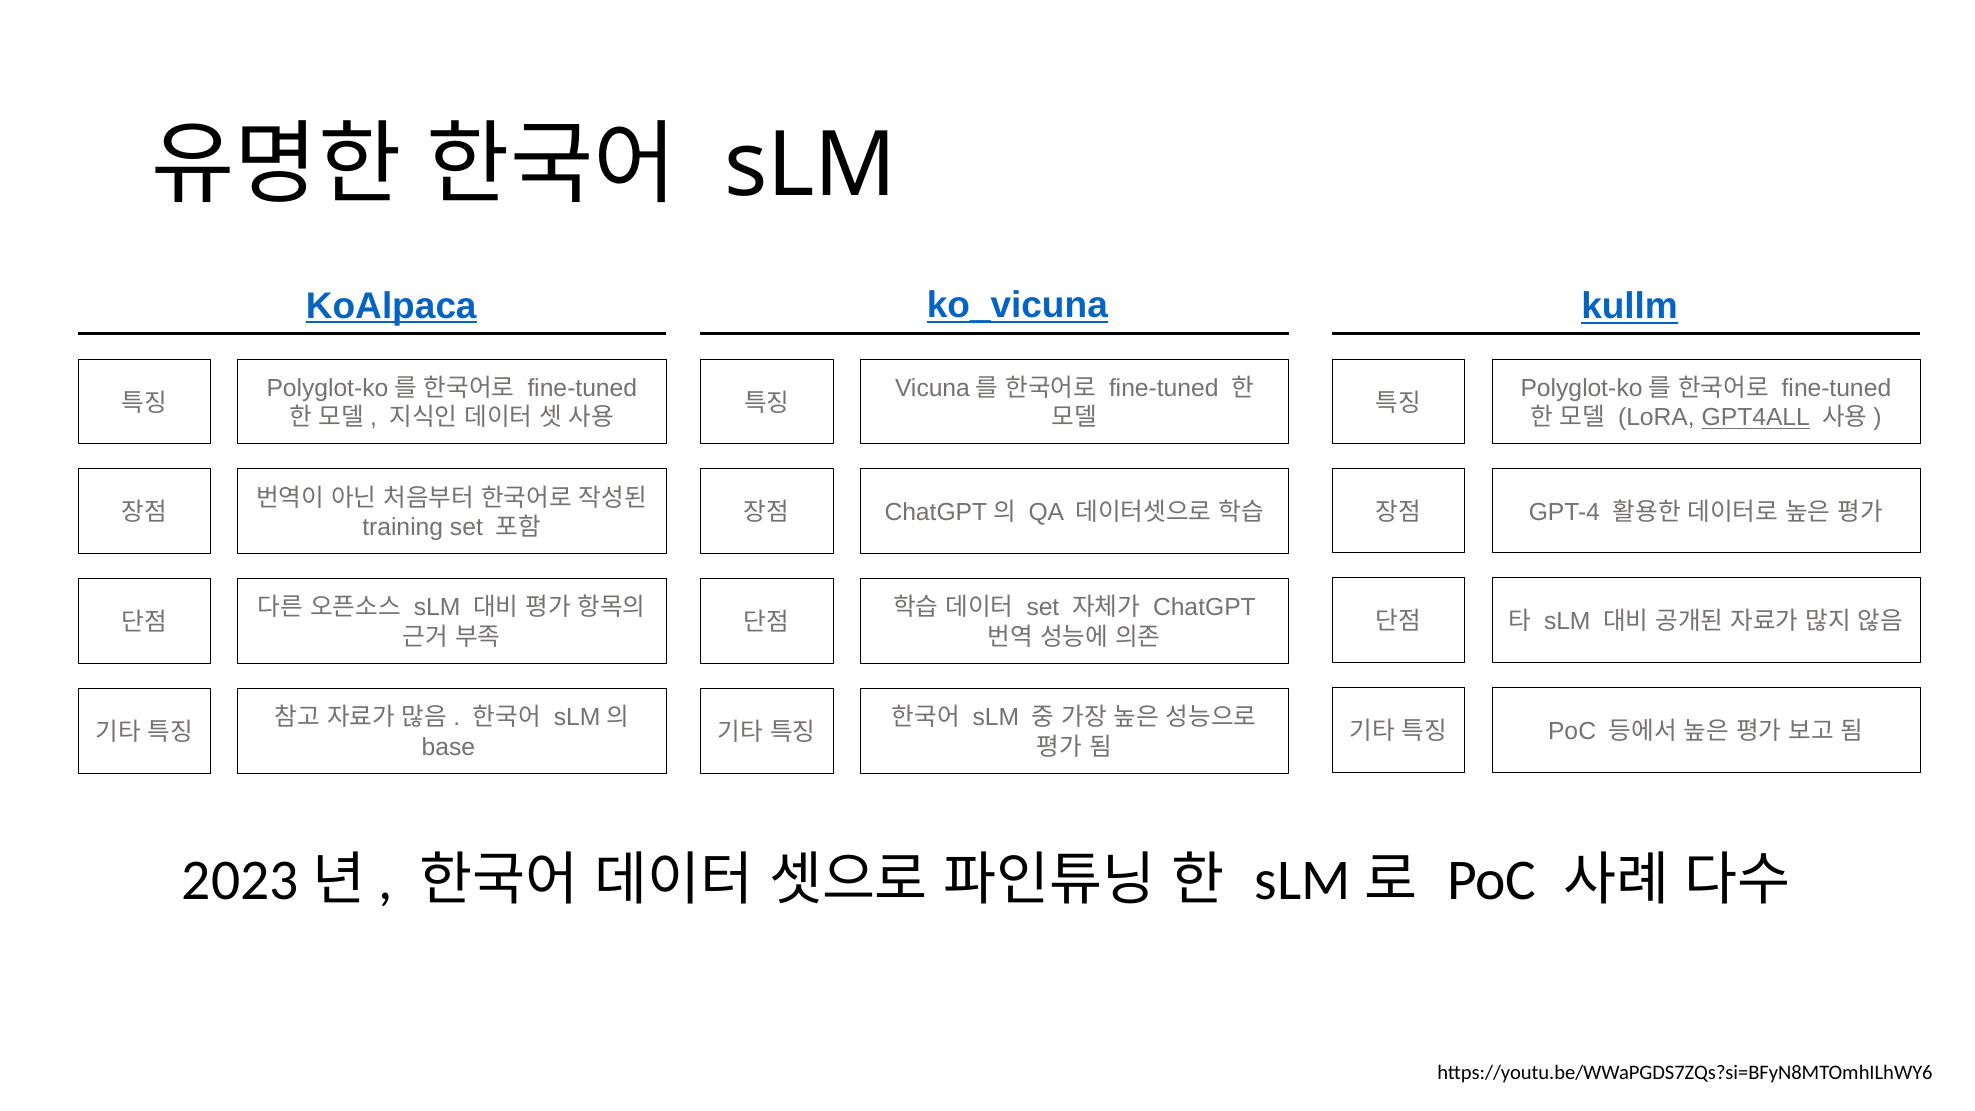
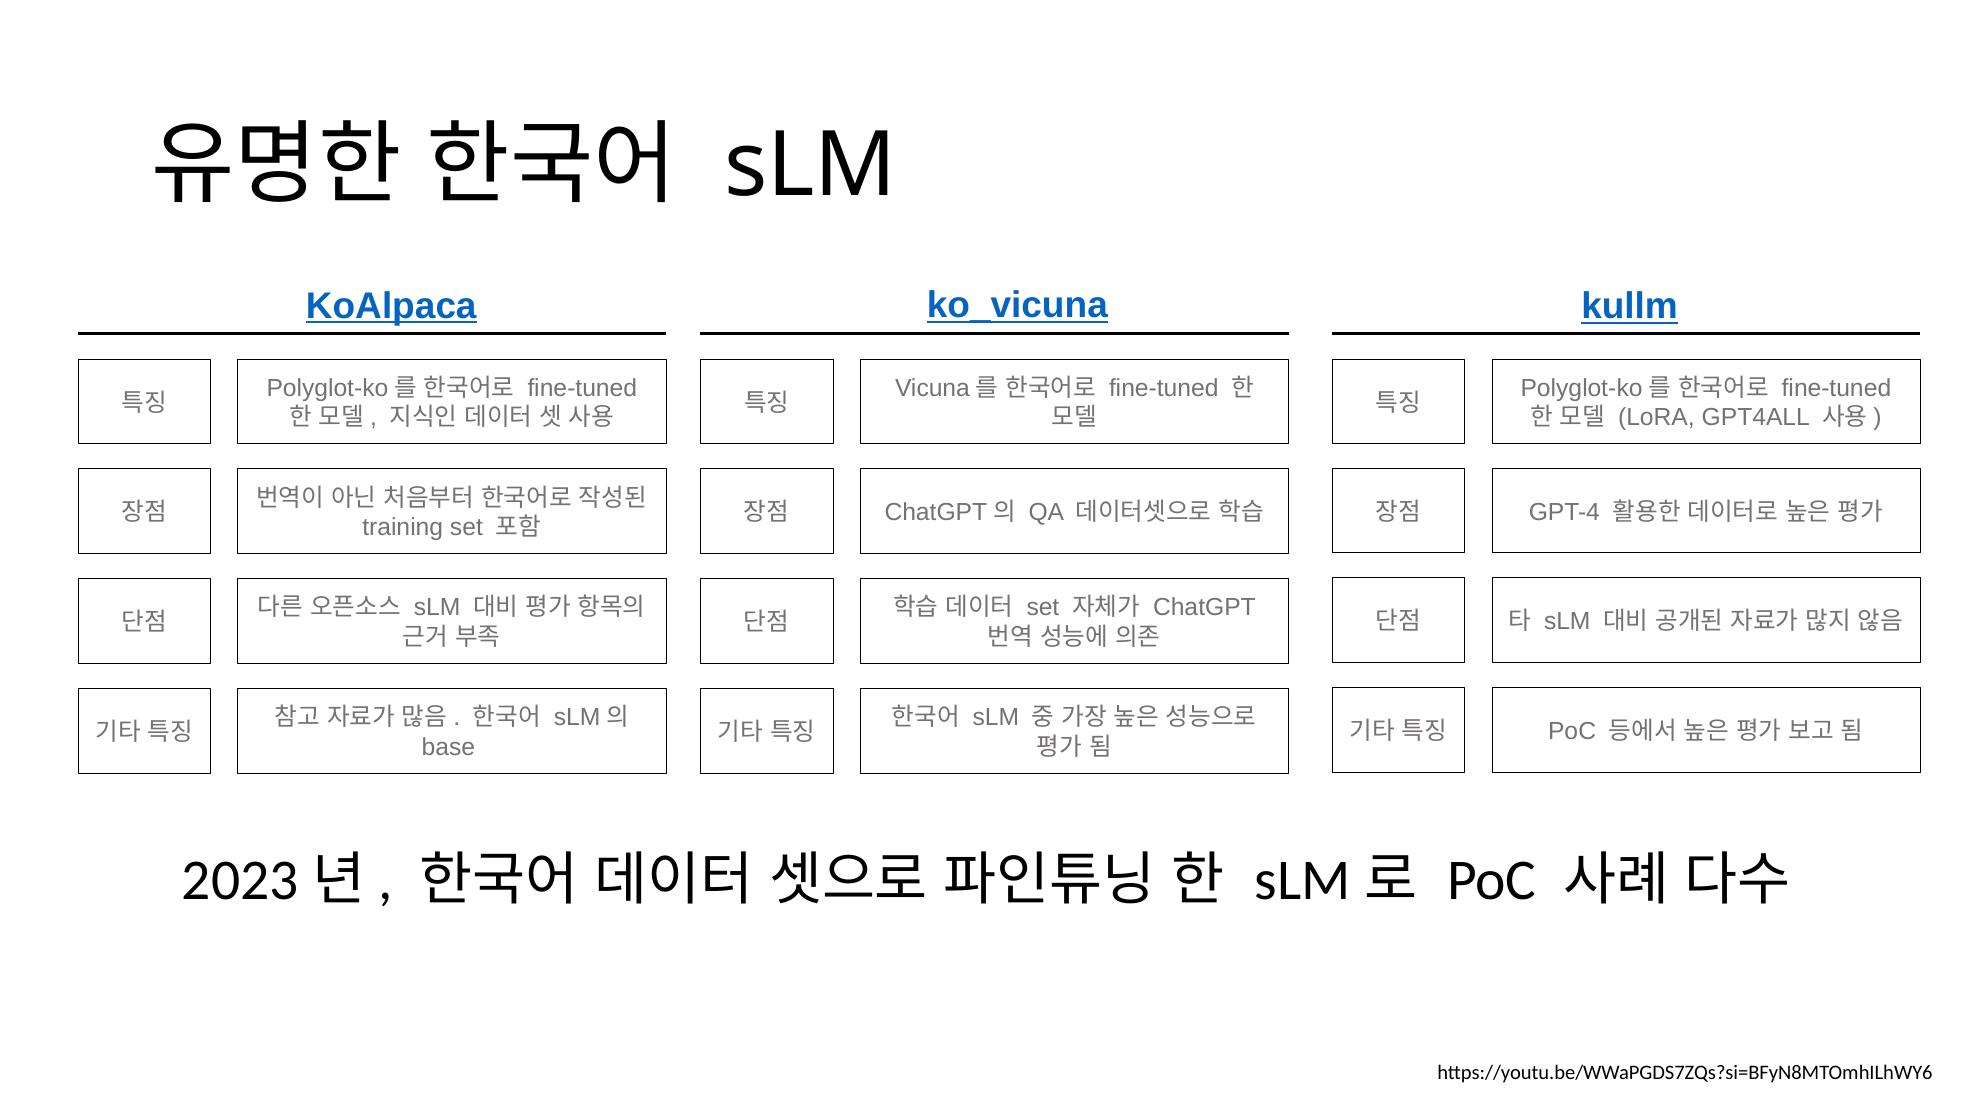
GPT4ALL underline: present -> none
